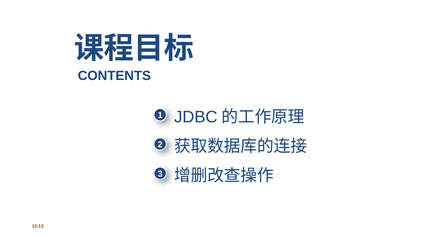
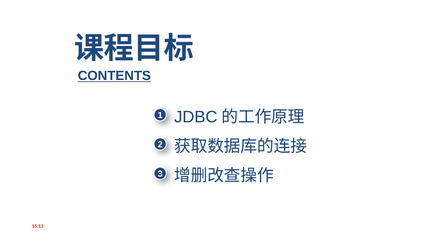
CONTENTS underline: none -> present
